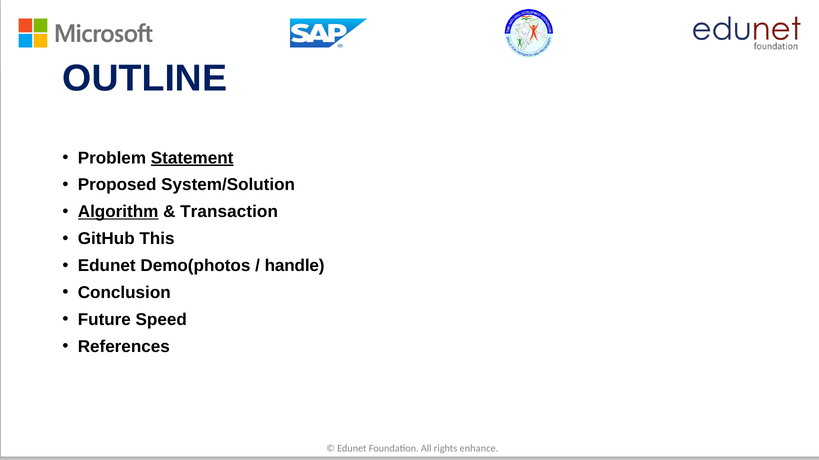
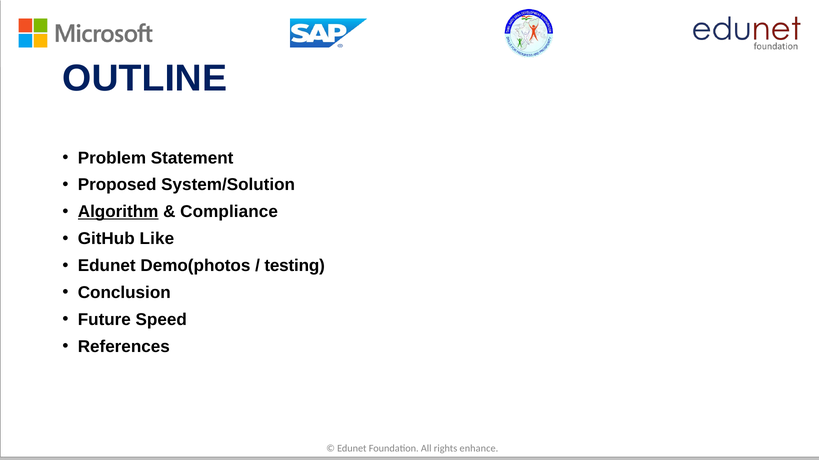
Statement underline: present -> none
Transaction: Transaction -> Compliance
This: This -> Like
handle: handle -> testing
